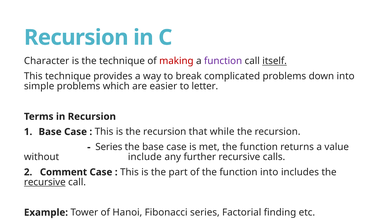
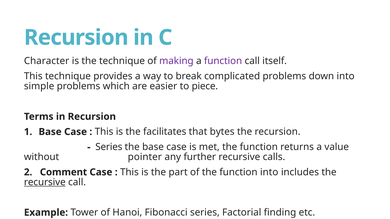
making colour: red -> purple
itself underline: present -> none
letter: letter -> piece
is the recursion: recursion -> facilitates
while: while -> bytes
include: include -> pointer
